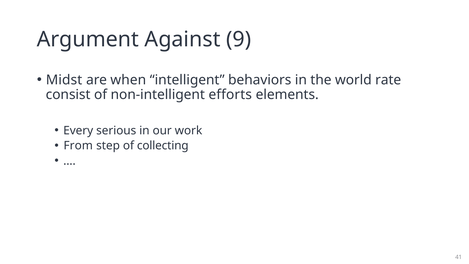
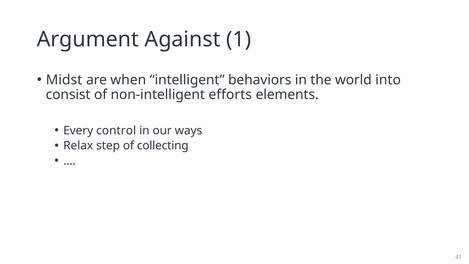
9: 9 -> 1
rate: rate -> into
serious: serious -> control
work: work -> ways
From: From -> Relax
